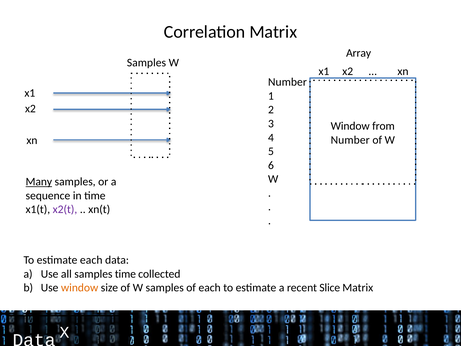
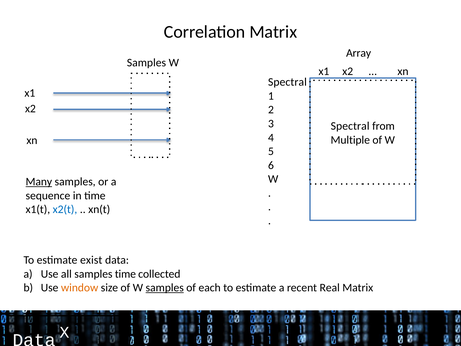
Number at (287, 82): Number -> Spectral
Window at (350, 126): Window -> Spectral
Number at (350, 140): Number -> Multiple
x2(t colour: purple -> blue
estimate each: each -> exist
samples at (165, 288) underline: none -> present
Slice: Slice -> Real
